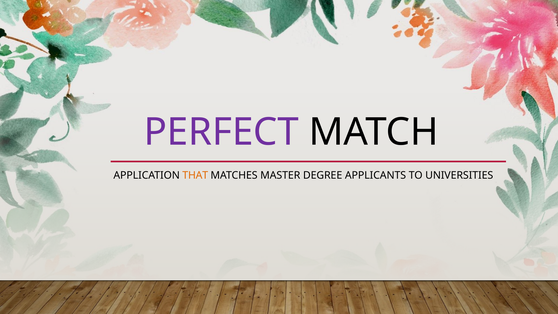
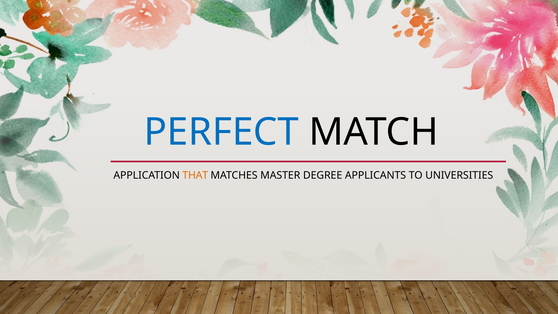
PERFECT colour: purple -> blue
